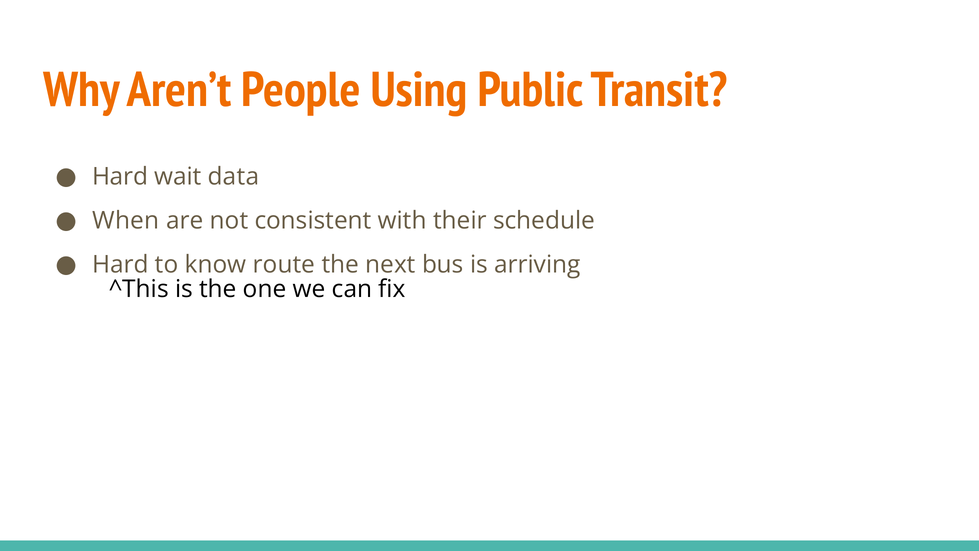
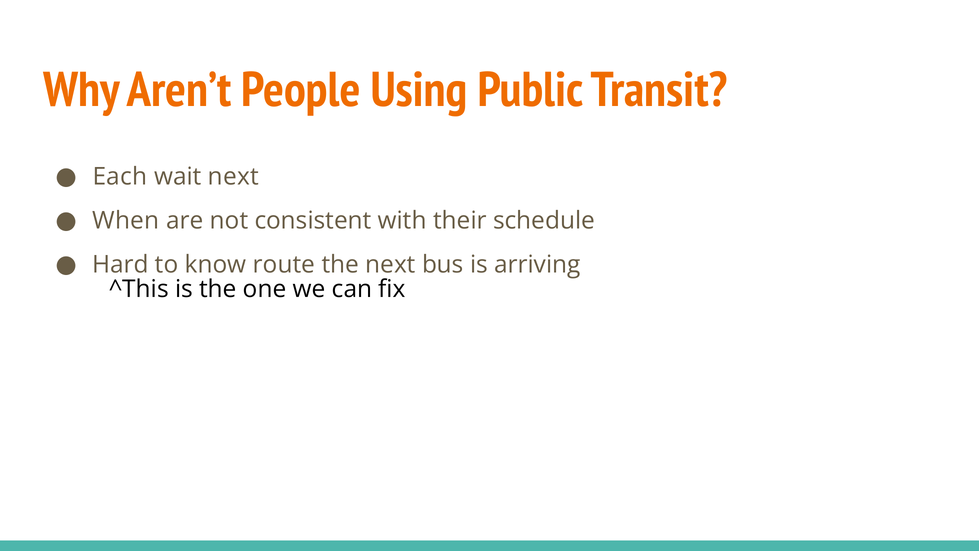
Hard at (120, 176): Hard -> Each
wait data: data -> next
